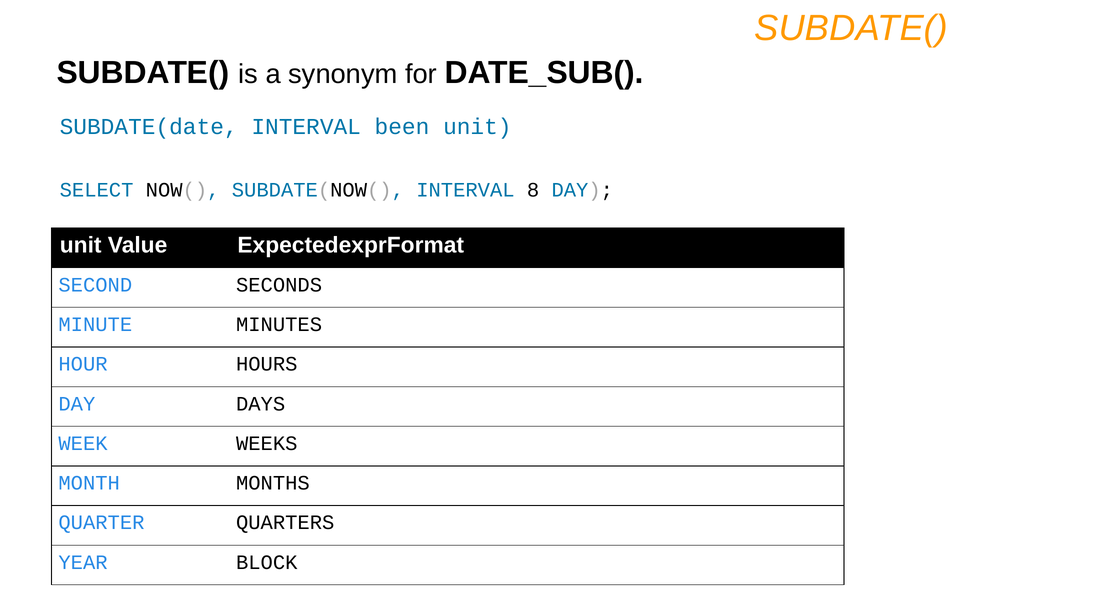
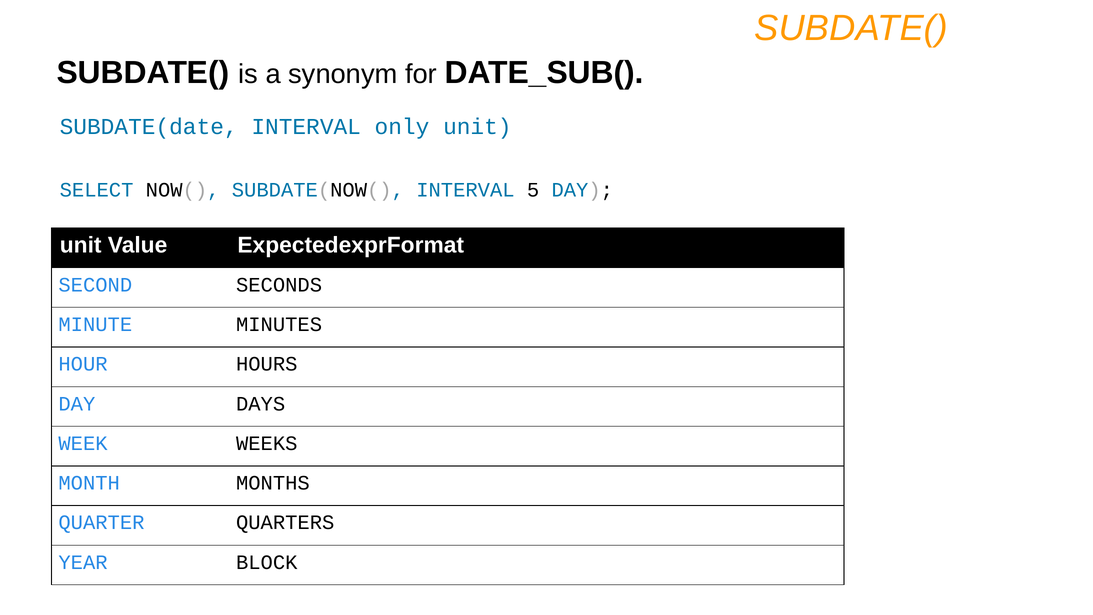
been: been -> only
8: 8 -> 5
